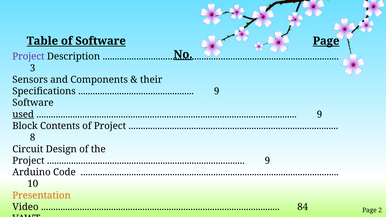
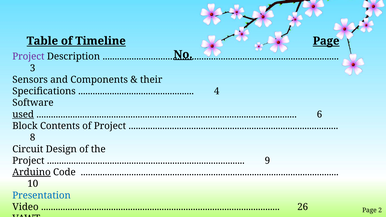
of Software: Software -> Timeline
9 at (217, 91): 9 -> 4
9 at (320, 114): 9 -> 6
Arduino underline: none -> present
Presentation colour: orange -> blue
84: 84 -> 26
